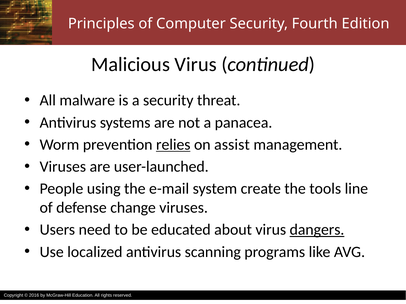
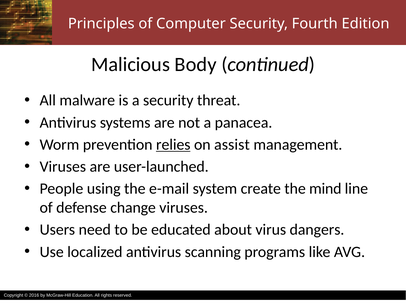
Malicious Virus: Virus -> Body
tools: tools -> mind
dangers underline: present -> none
